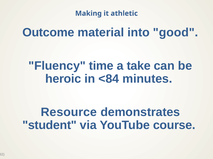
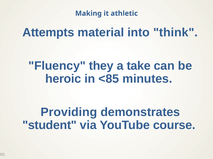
Outcome: Outcome -> Attempts
good: good -> think
time: time -> they
<84: <84 -> <85
Resource: Resource -> Providing
